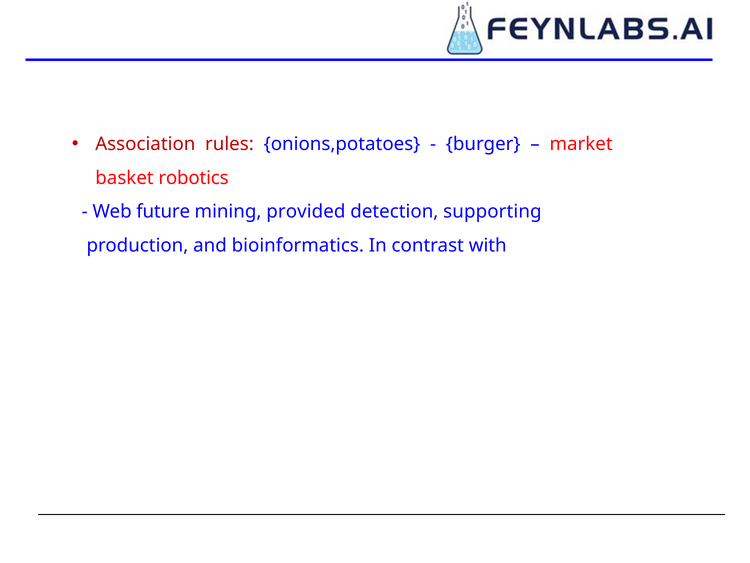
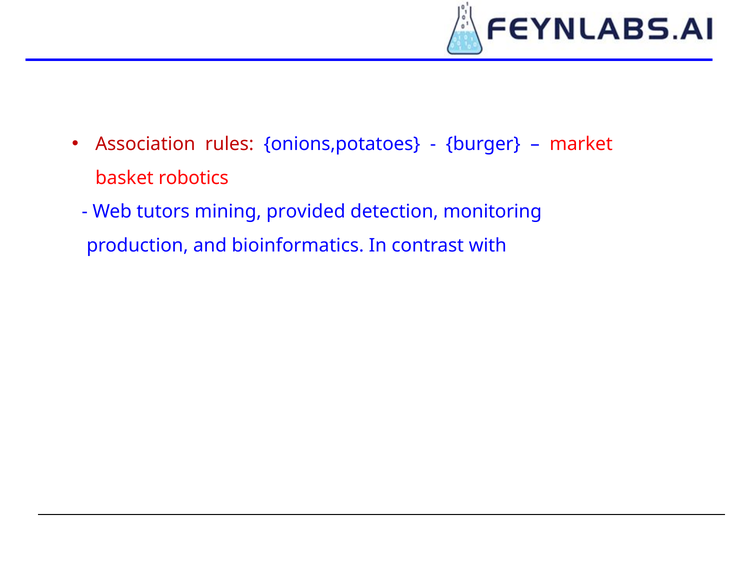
future: future -> tutors
supporting: supporting -> monitoring
